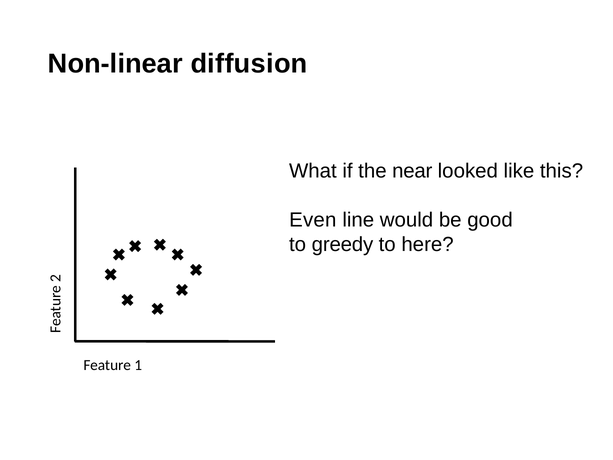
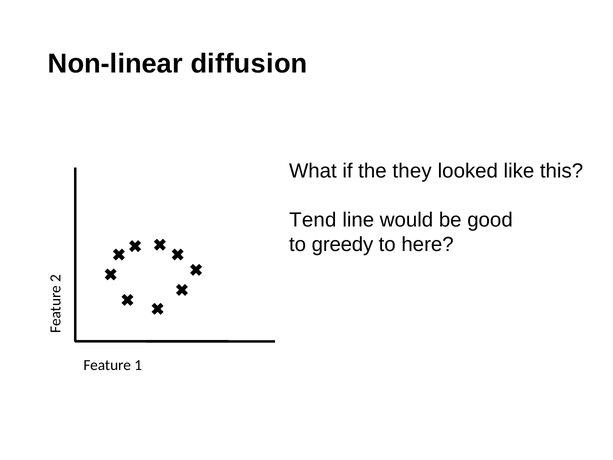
near: near -> they
Even: Even -> Tend
